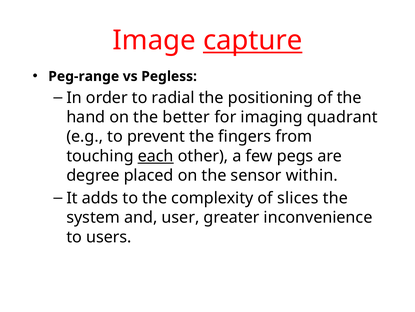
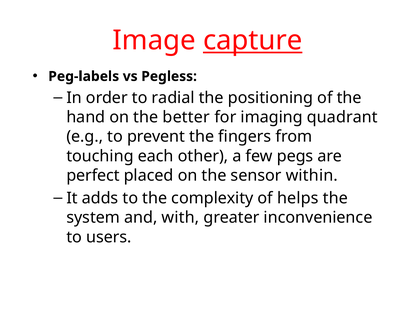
Peg-range: Peg-range -> Peg-labels
each underline: present -> none
degree: degree -> perfect
slices: slices -> helps
user: user -> with
